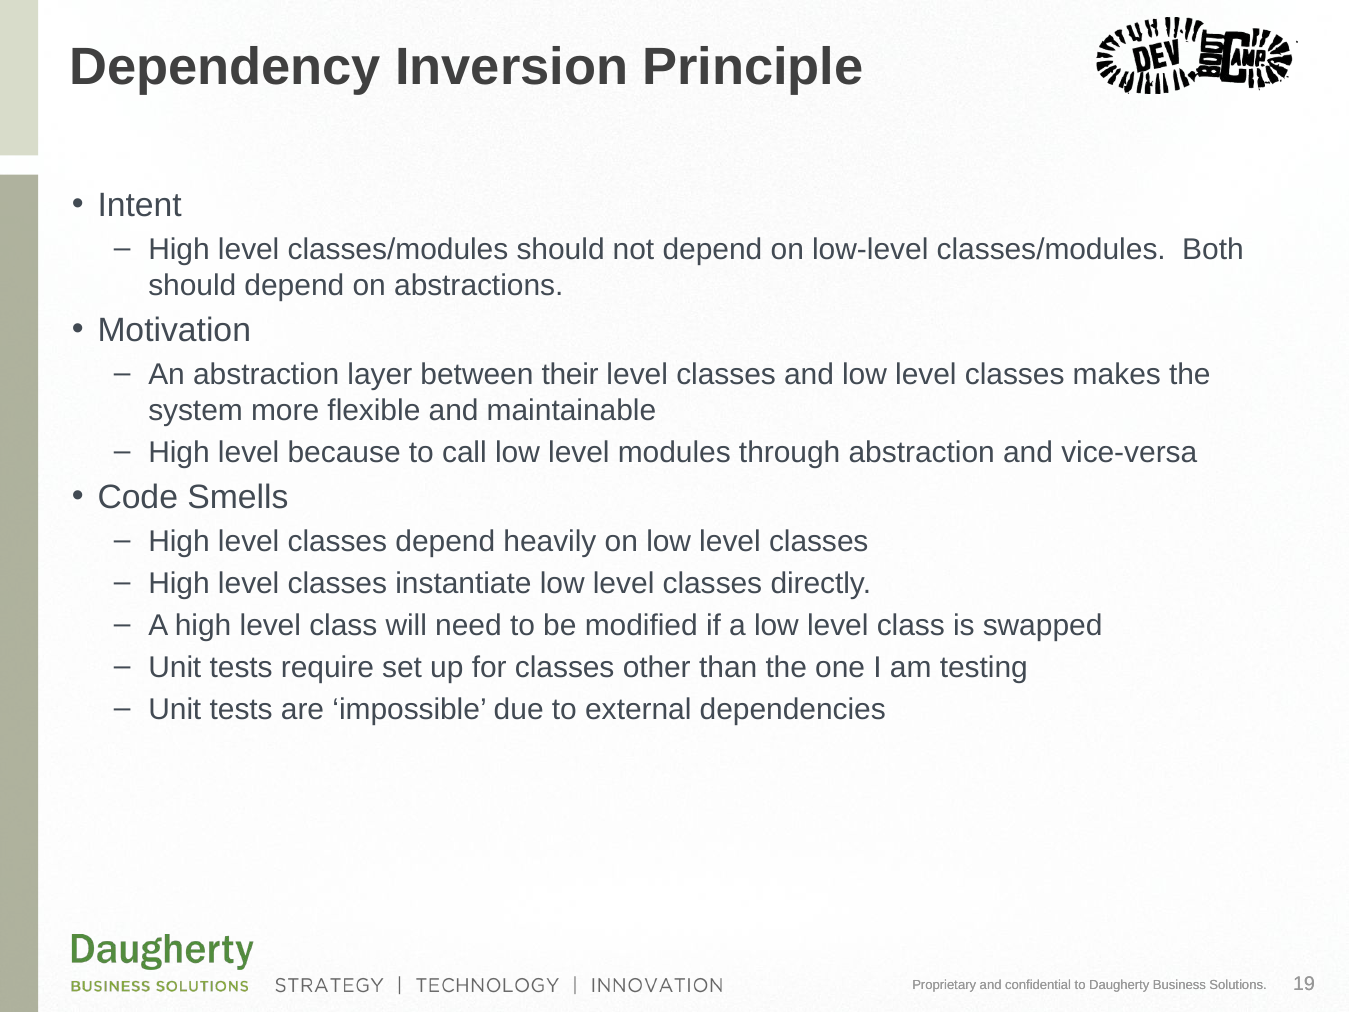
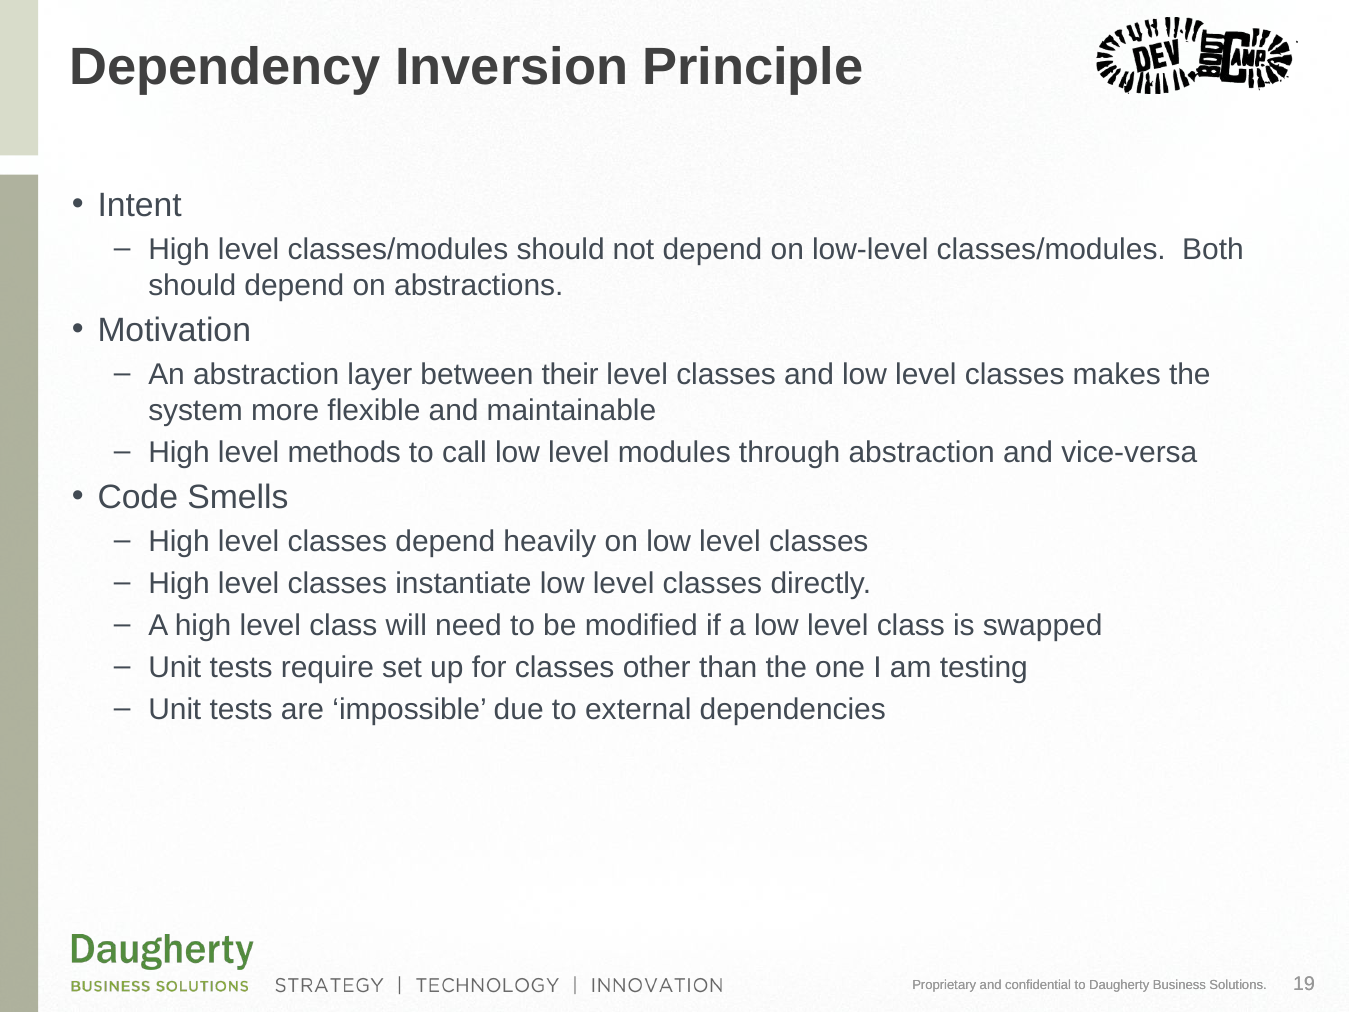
because: because -> methods
